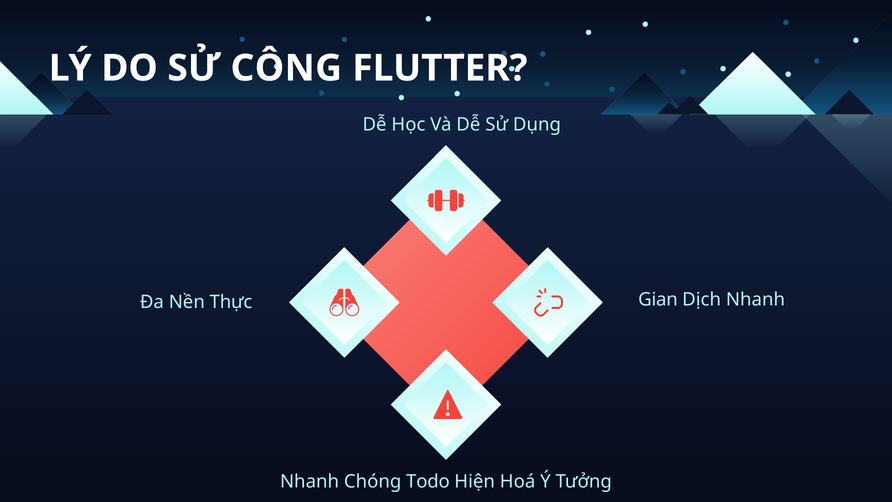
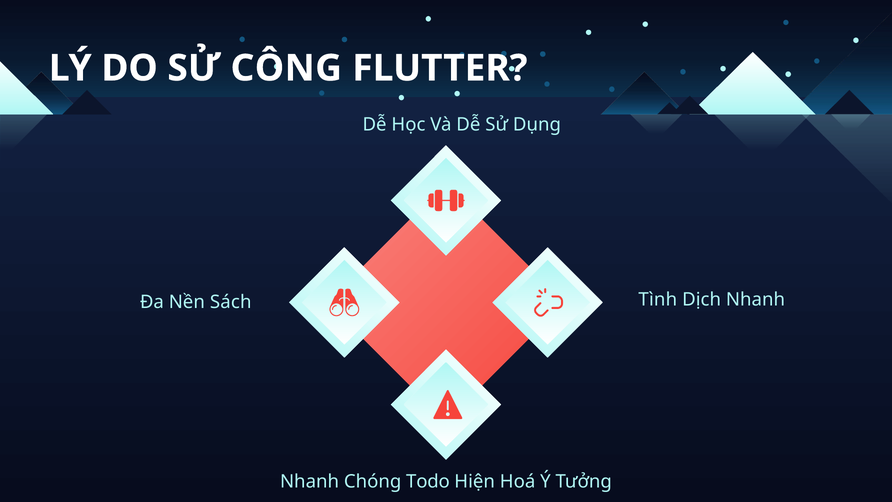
Gian: Gian -> Tình
Thực: Thực -> Sách
